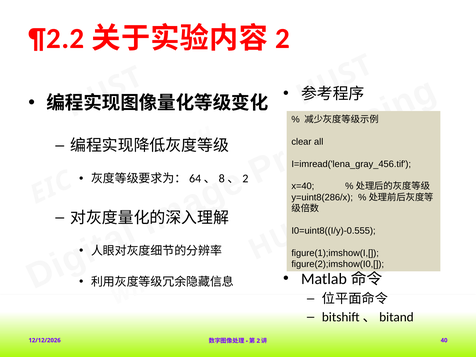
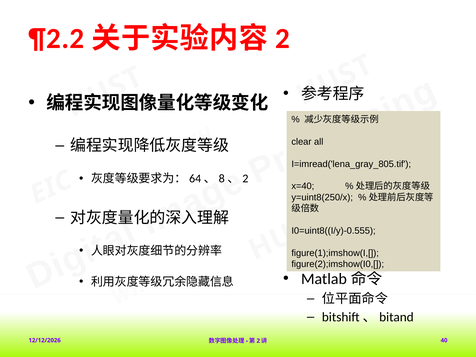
I=imread('lena_gray_456.tif: I=imread('lena_gray_456.tif -> I=imread('lena_gray_805.tif
y=uint8(286/x: y=uint8(286/x -> y=uint8(250/x
